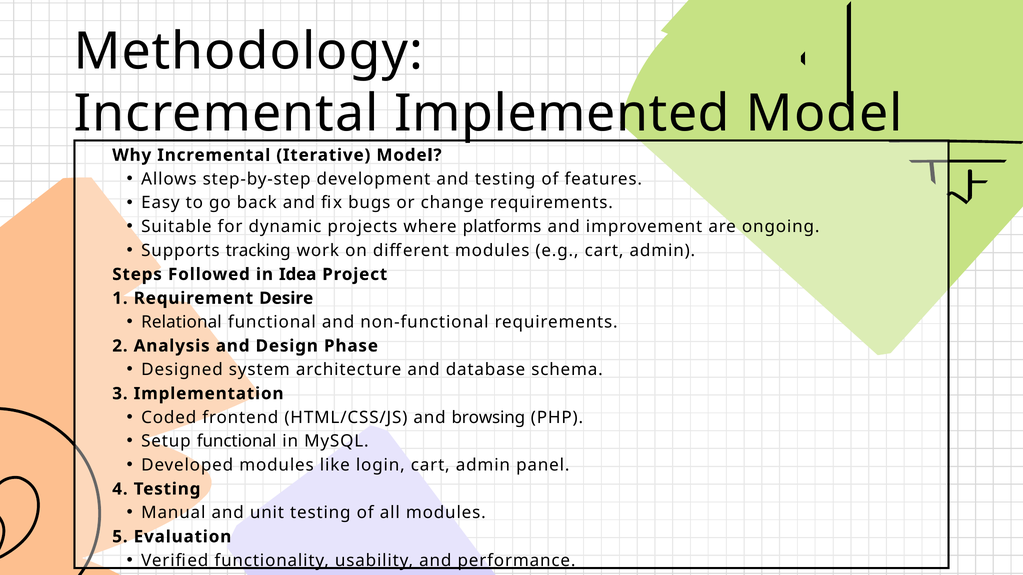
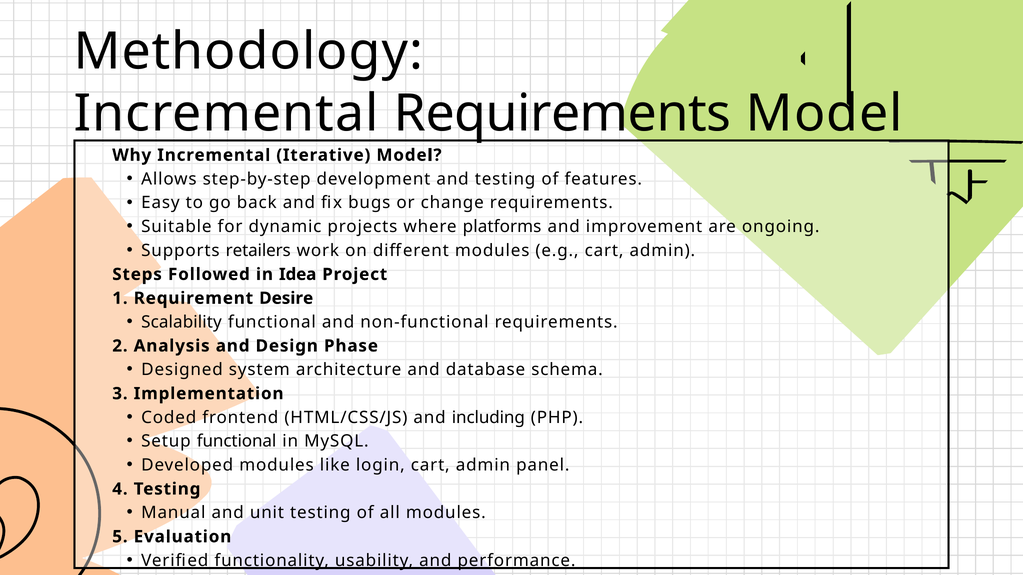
Incremental Implemented: Implemented -> Requirements
tracking: tracking -> retailers
Relational: Relational -> Scalability
browsing: browsing -> including
